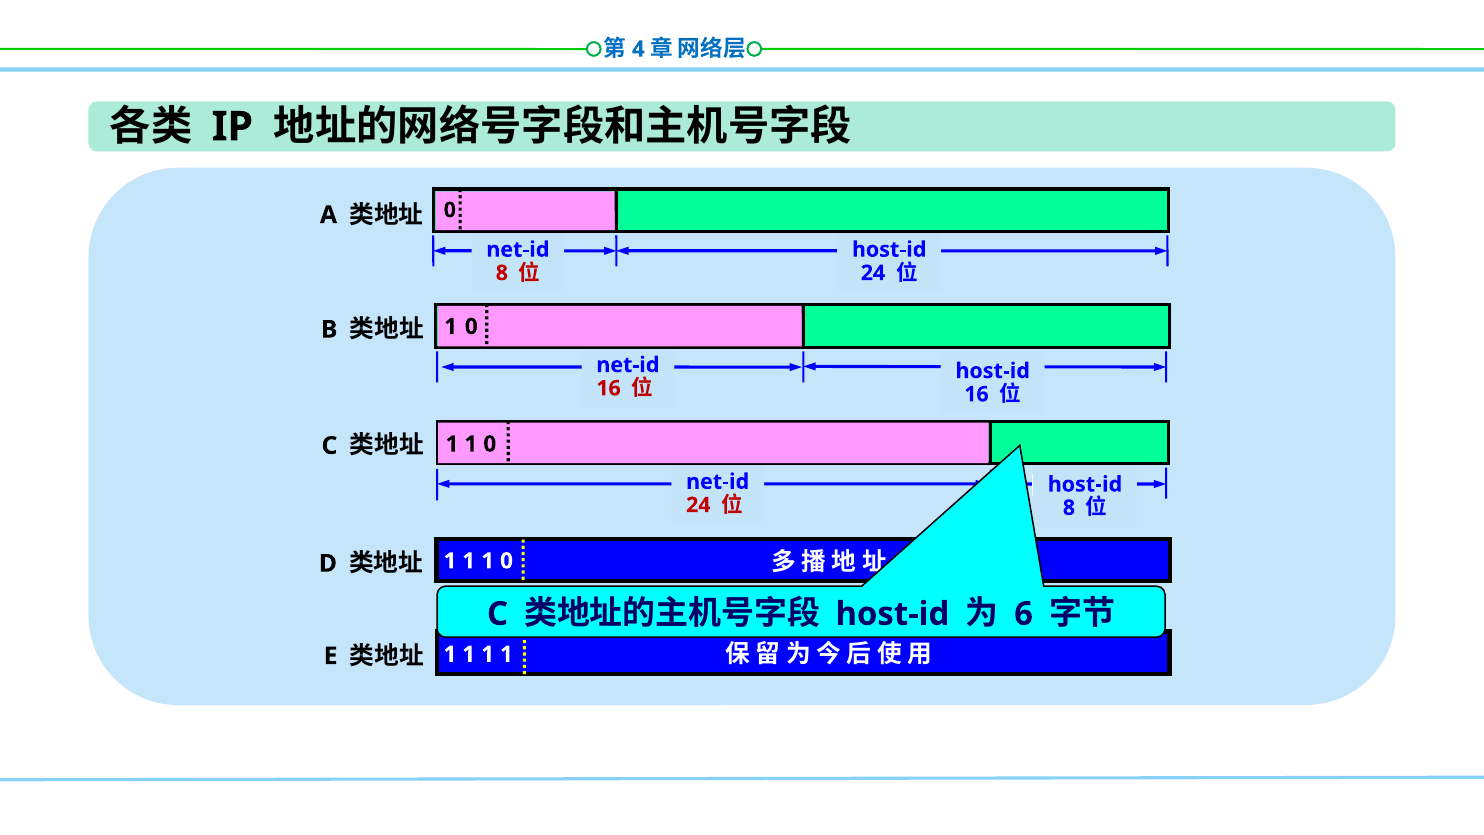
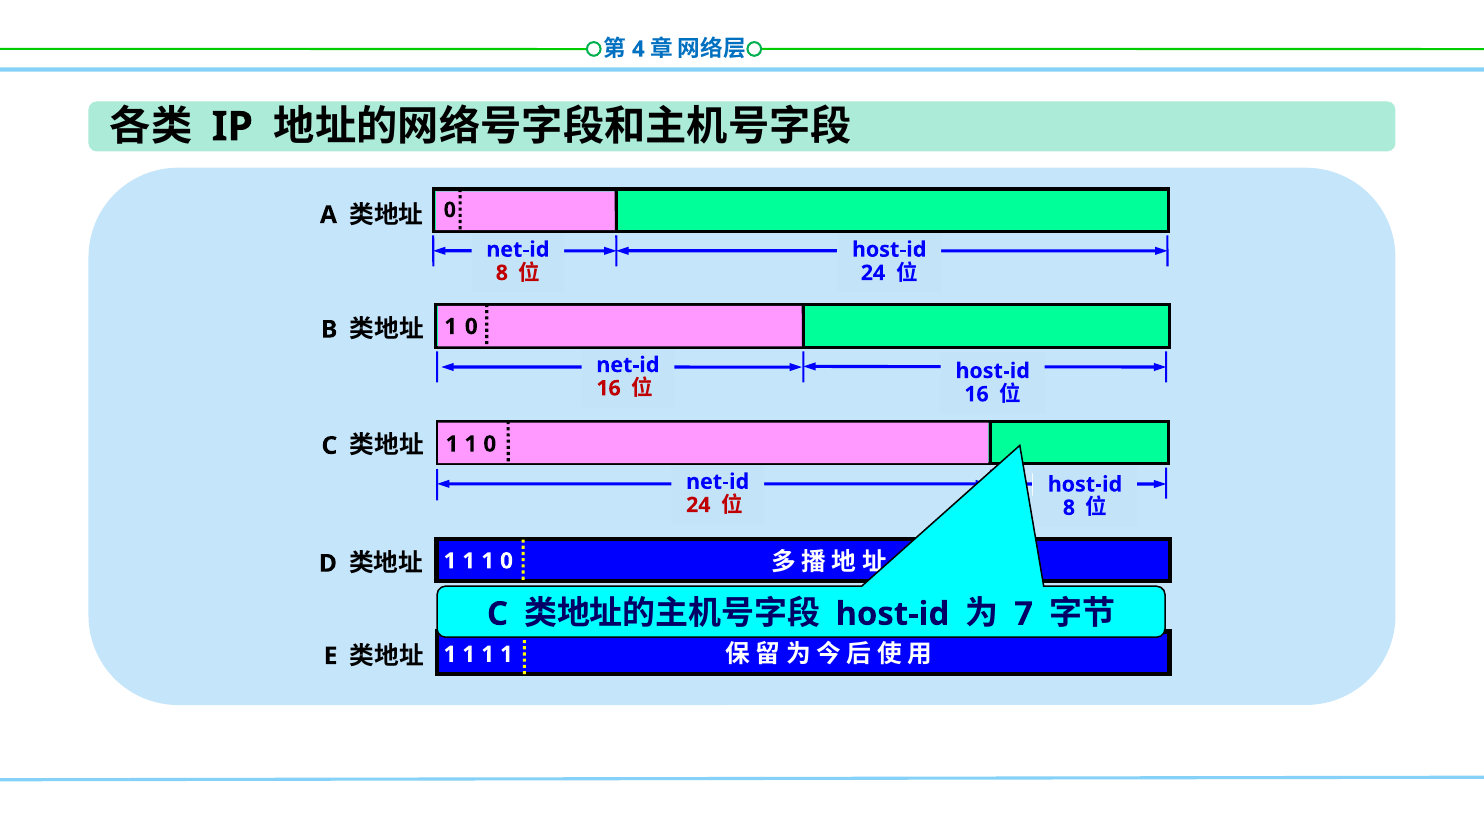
6: 6 -> 7
